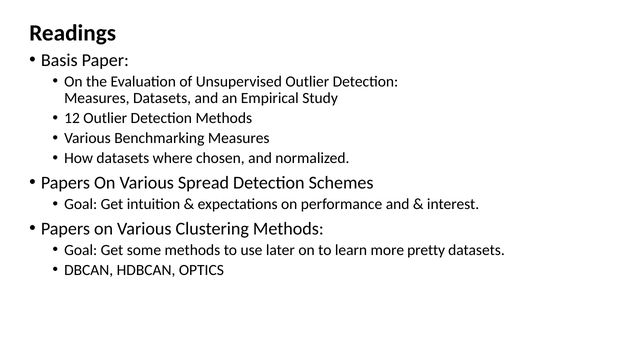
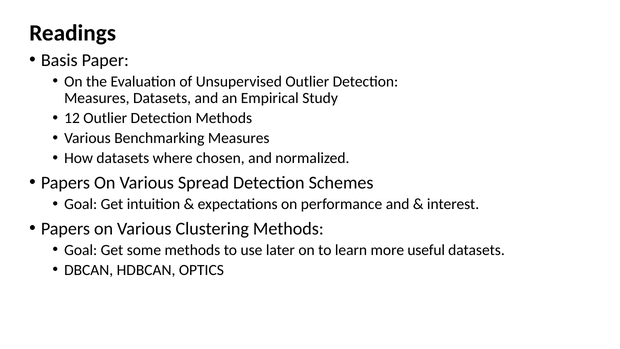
pretty: pretty -> useful
